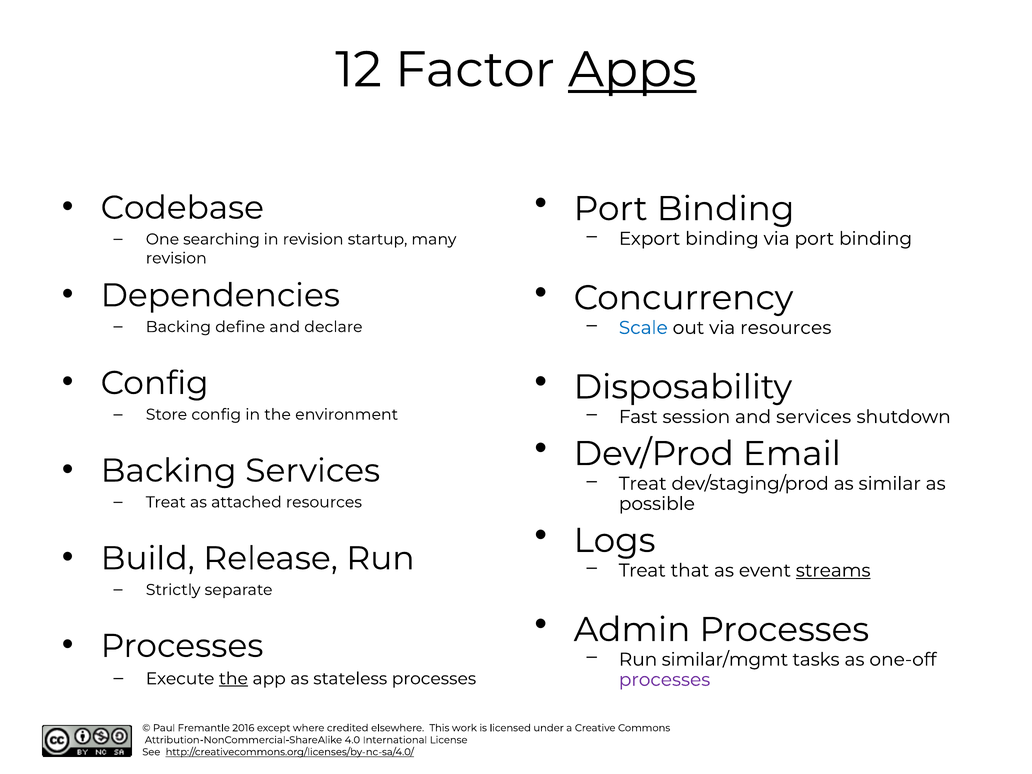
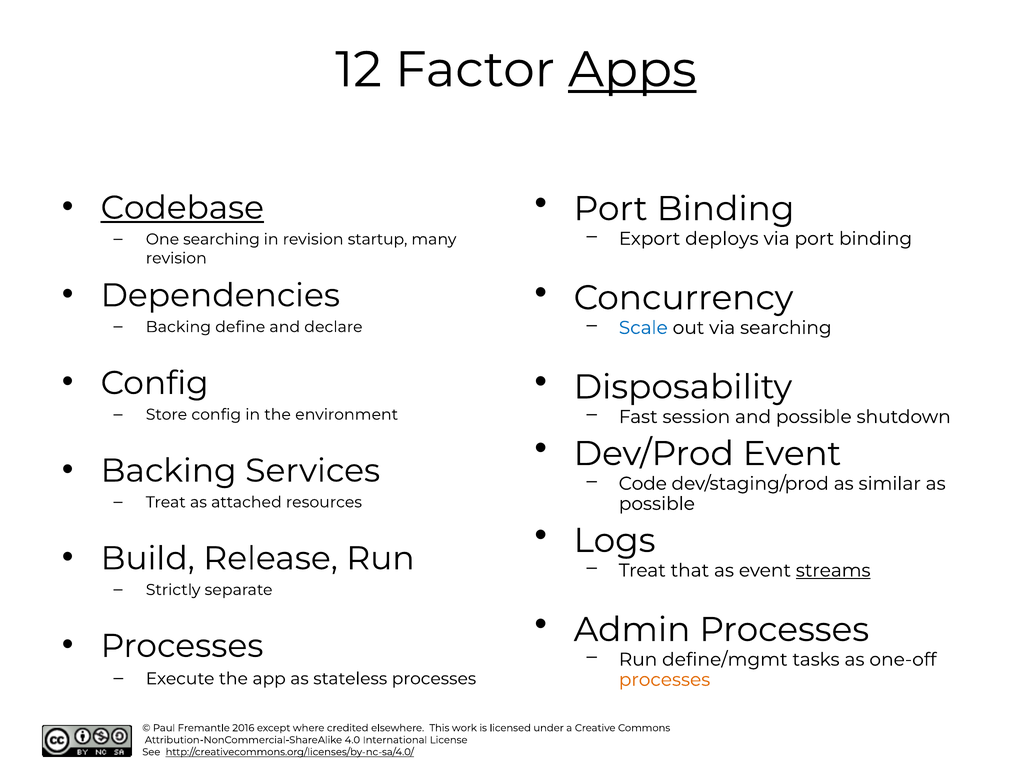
Codebase underline: none -> present
Export binding: binding -> deploys
via resources: resources -> searching
and services: services -> possible
Email at (792, 454): Email -> Event
Treat at (643, 484): Treat -> Code
similar/mgmt: similar/mgmt -> define/mgmt
the at (233, 679) underline: present -> none
processes at (665, 680) colour: purple -> orange
